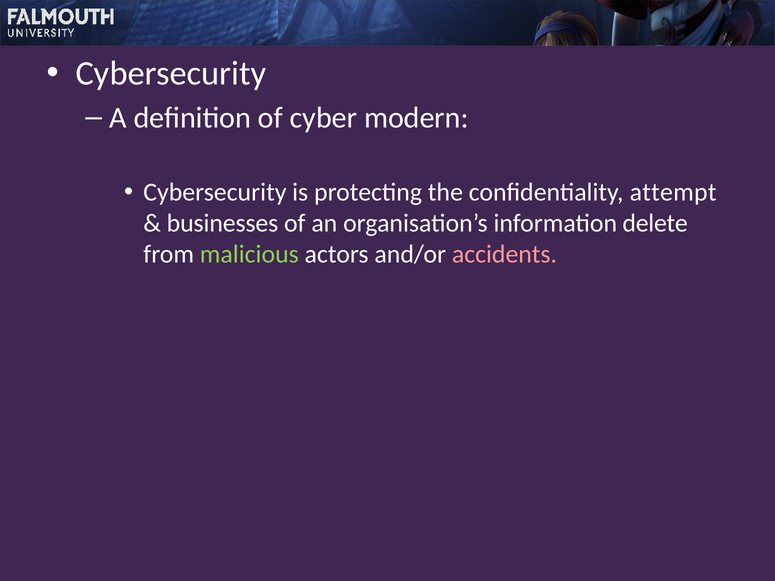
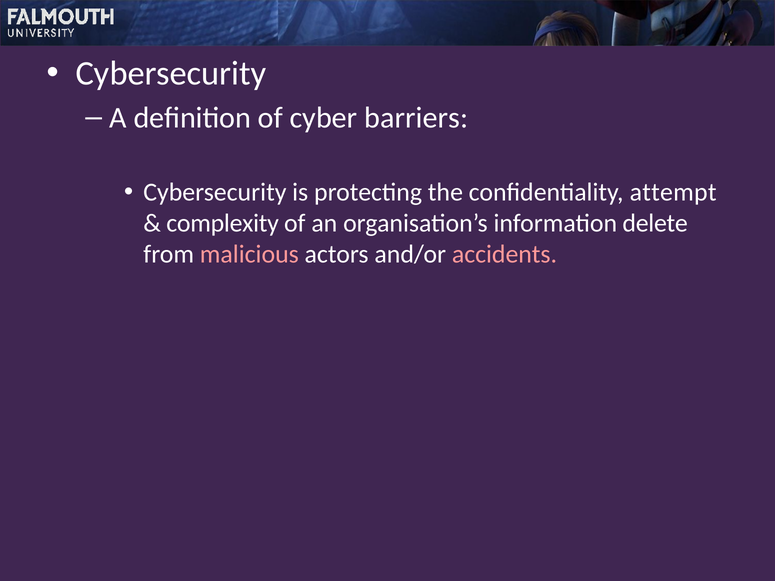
modern: modern -> barriers
businesses: businesses -> complexity
malicious colour: light green -> pink
